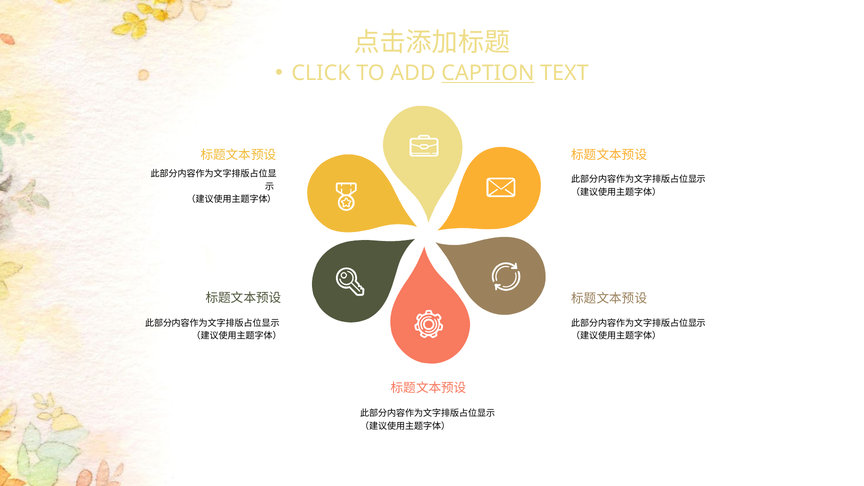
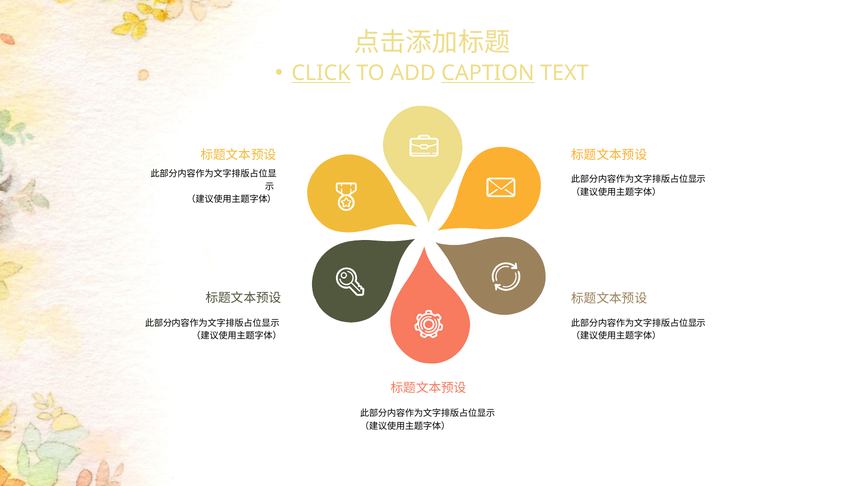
CLICK underline: none -> present
